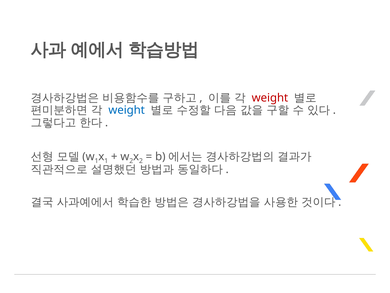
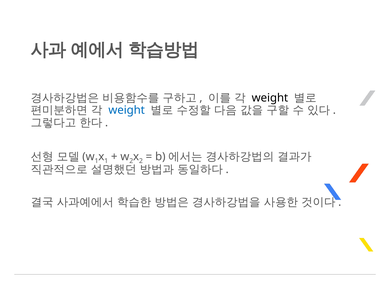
weight at (270, 98) colour: red -> black
